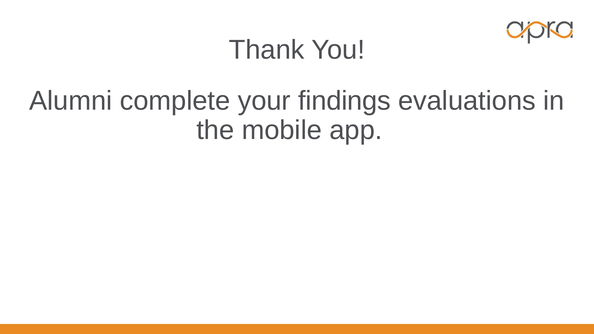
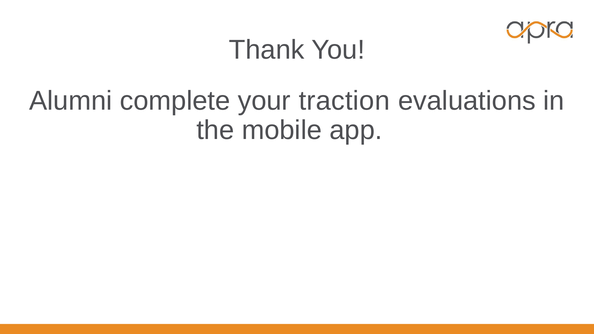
findings: findings -> traction
